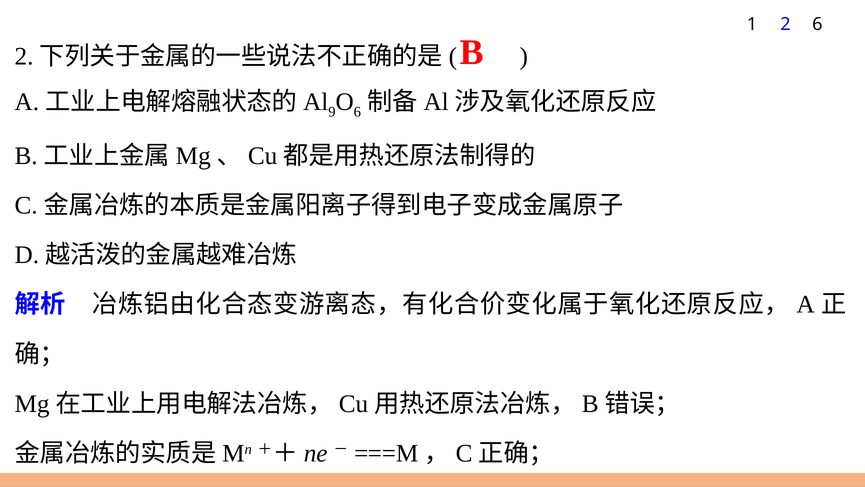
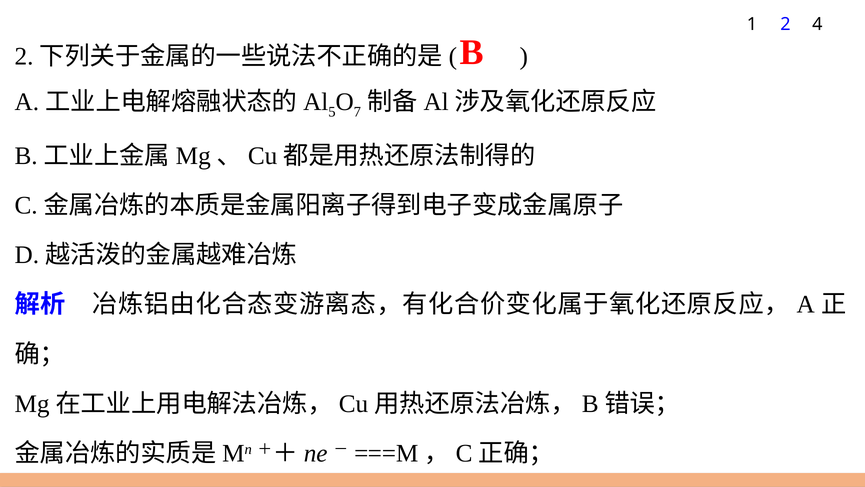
2 6: 6 -> 4
9: 9 -> 5
6 at (357, 112): 6 -> 7
